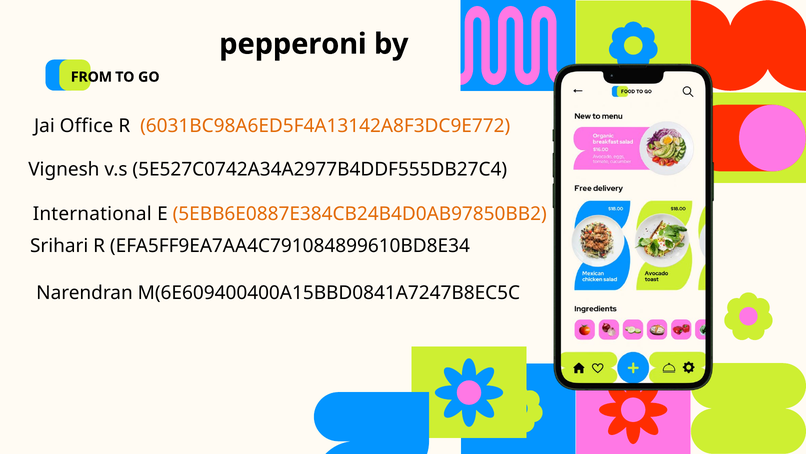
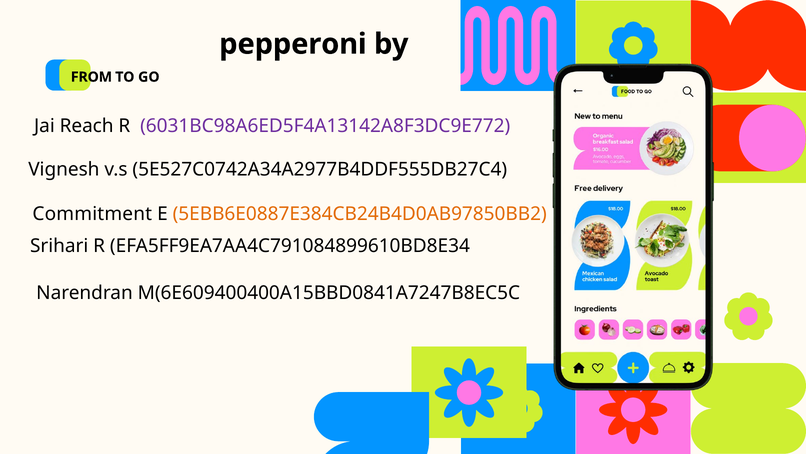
Office: Office -> Reach
6031BC98A6ED5F4A13142A8F3DC9E772 colour: orange -> purple
International: International -> Commitment
